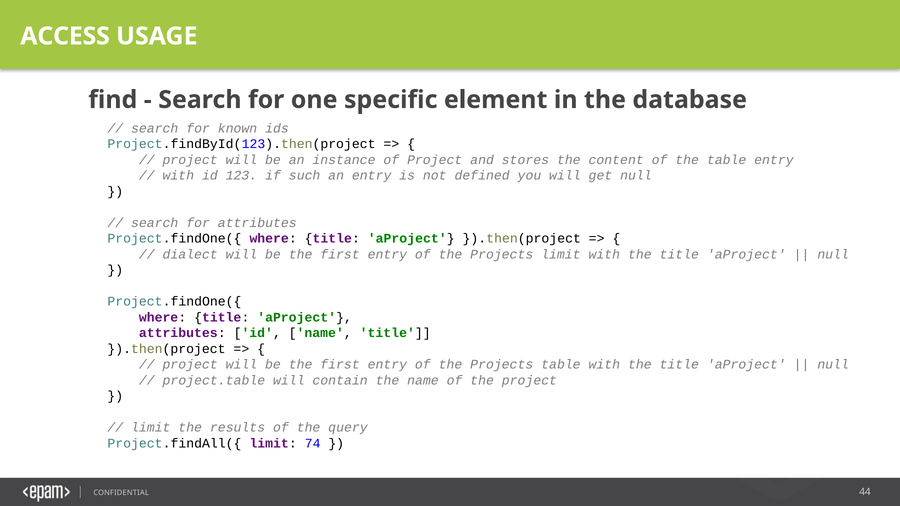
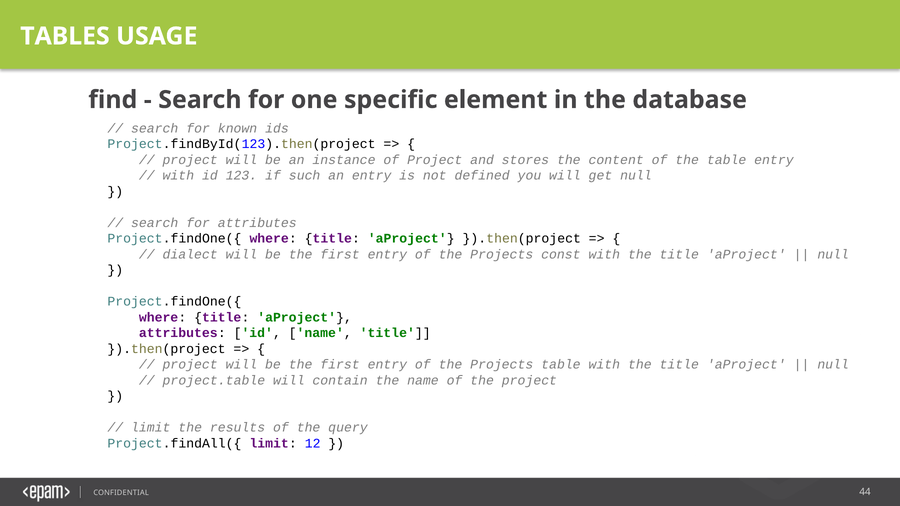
ACCESS: ACCESS -> TABLES
Projects limit: limit -> const
74: 74 -> 12
